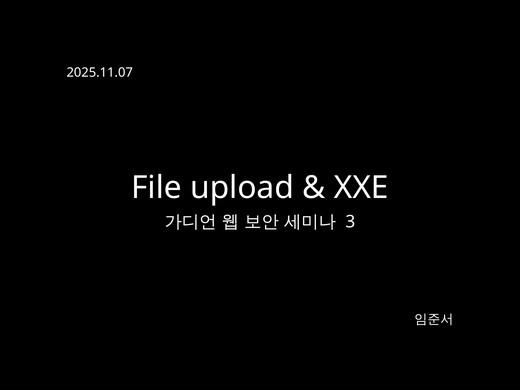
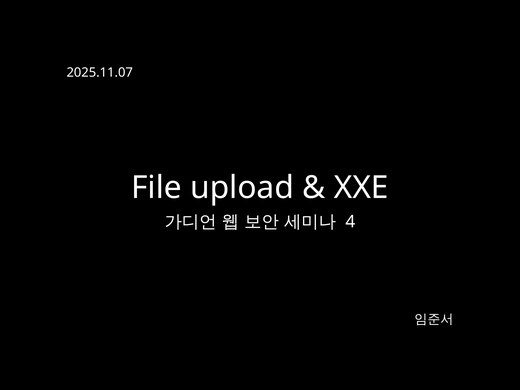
3: 3 -> 4
